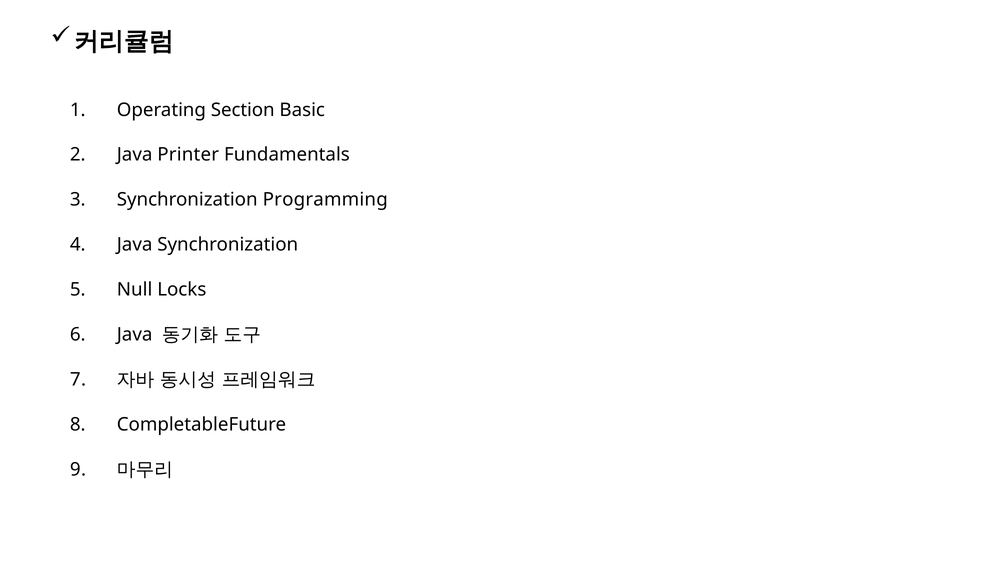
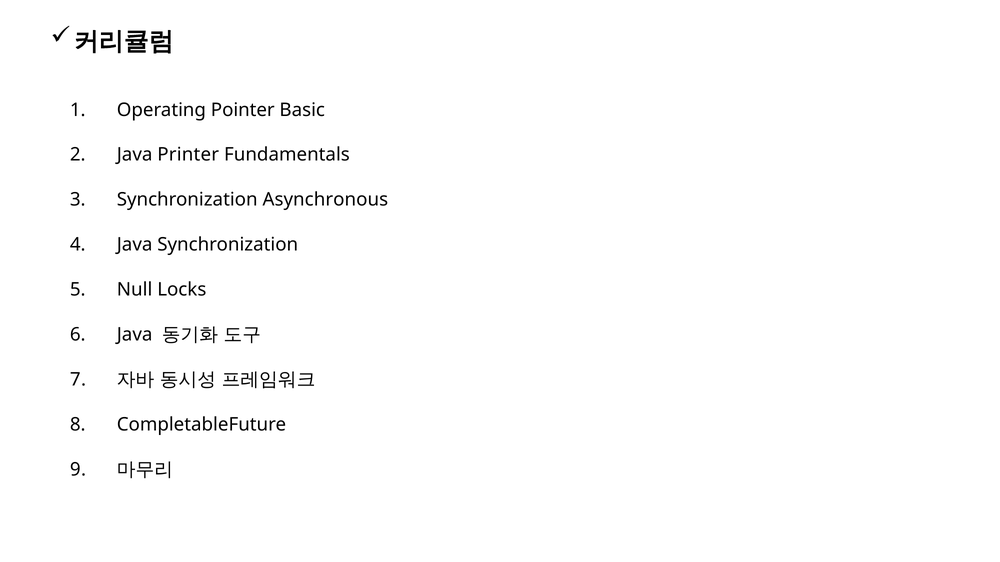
Section: Section -> Pointer
Programming: Programming -> Asynchronous
